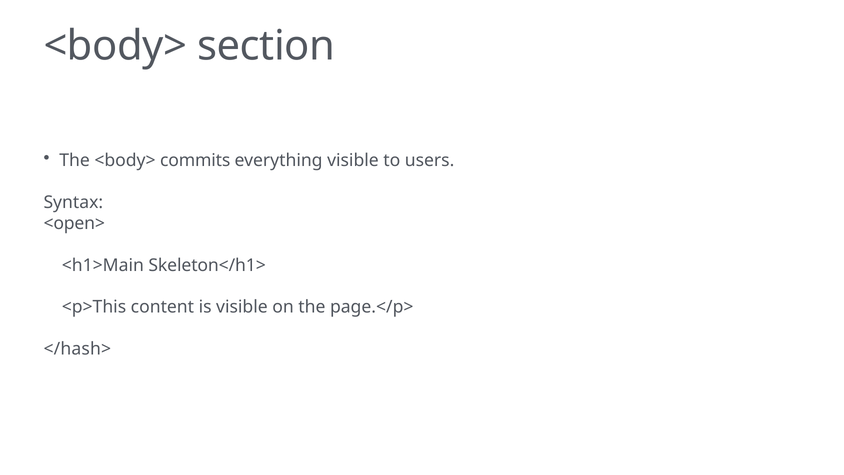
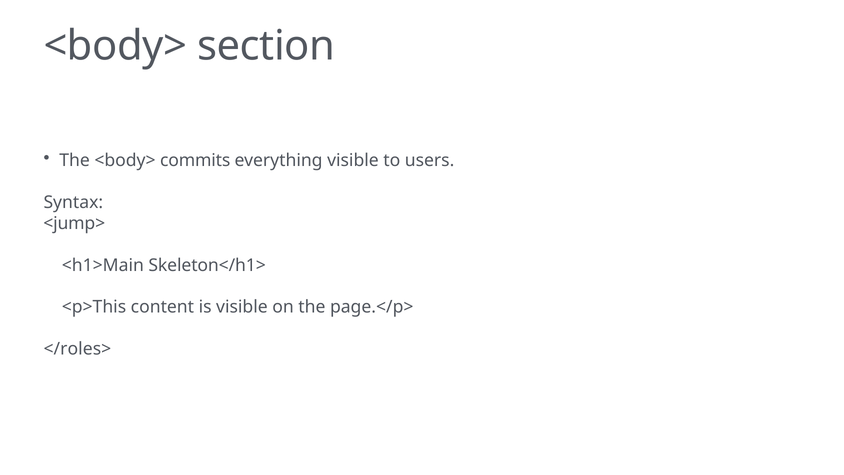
<open>: <open> -> <jump>
</hash>: </hash> -> </roles>
